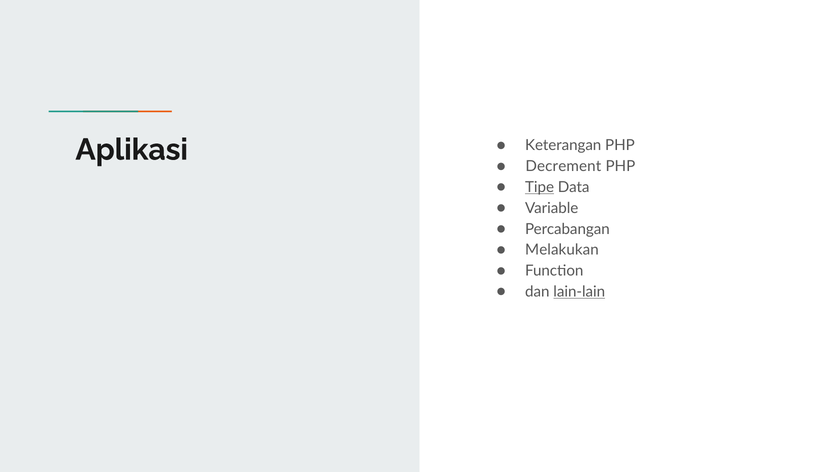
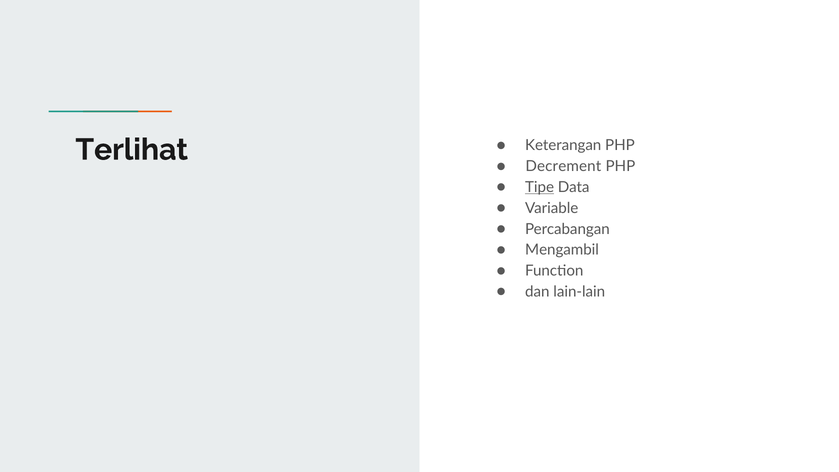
Aplikasi: Aplikasi -> Terlihat
Melakukan: Melakukan -> Mengambil
lain-lain underline: present -> none
